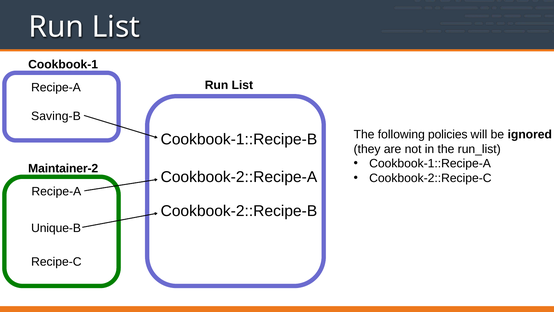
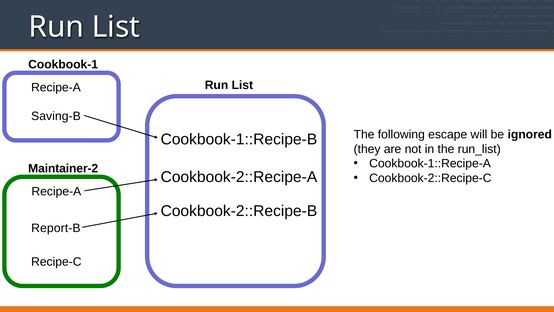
policies: policies -> escape
Unique-B: Unique-B -> Report-B
